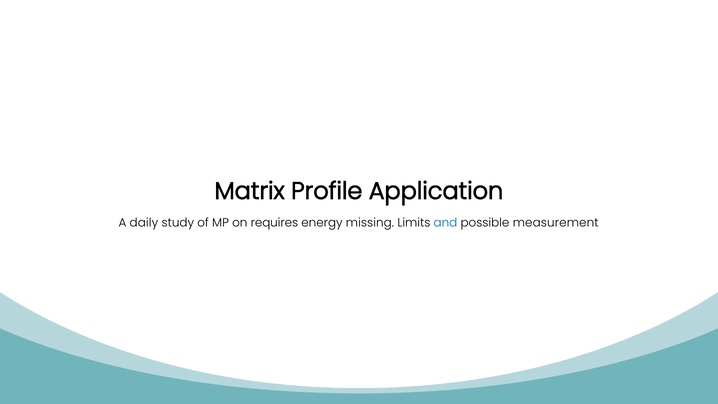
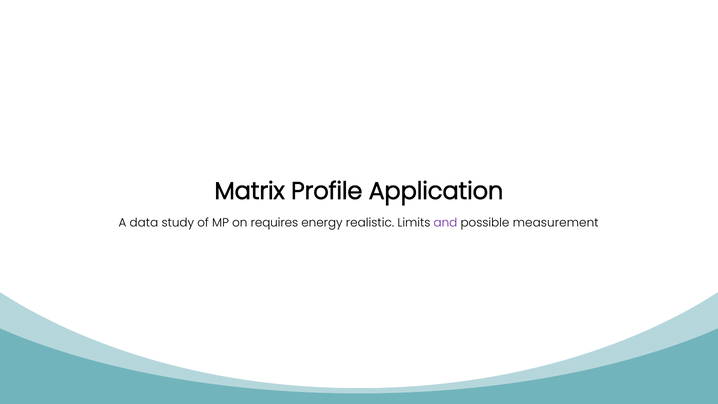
daily: daily -> data
missing: missing -> realistic
and colour: blue -> purple
